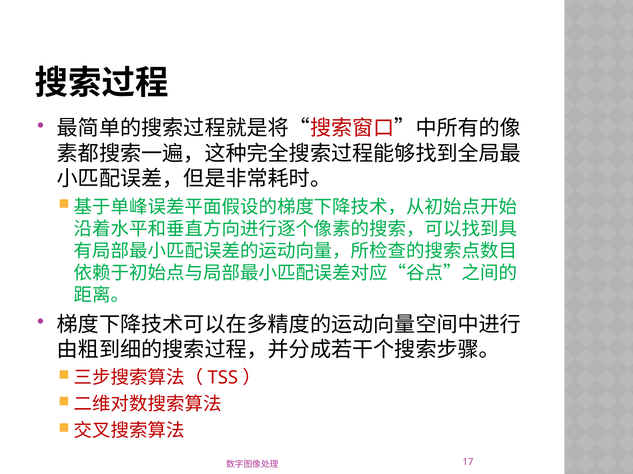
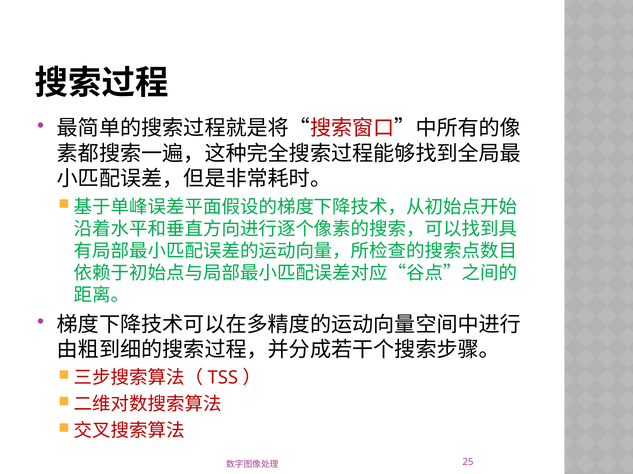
17: 17 -> 25
